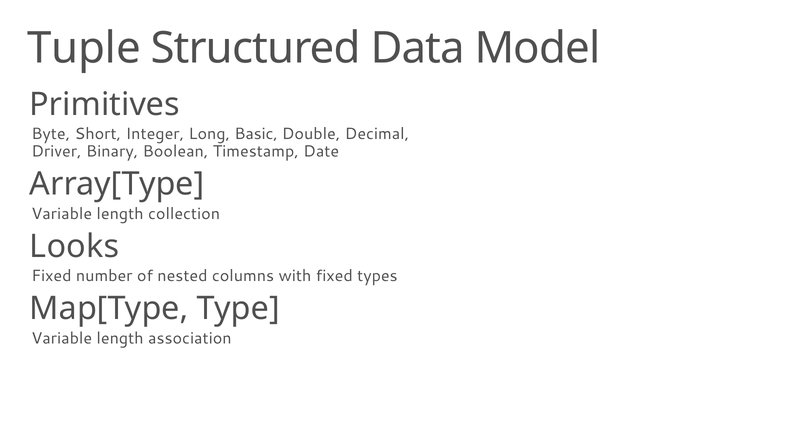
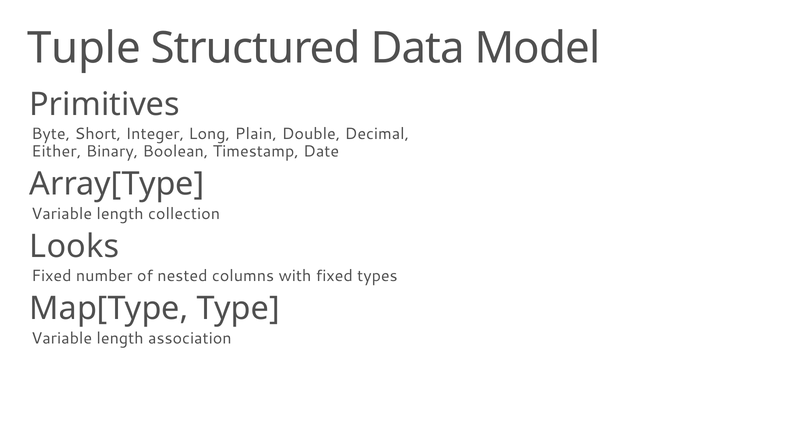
Basic: Basic -> Plain
Driver: Driver -> Either
